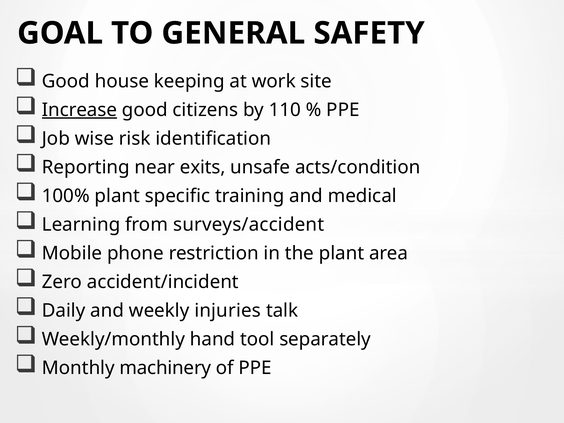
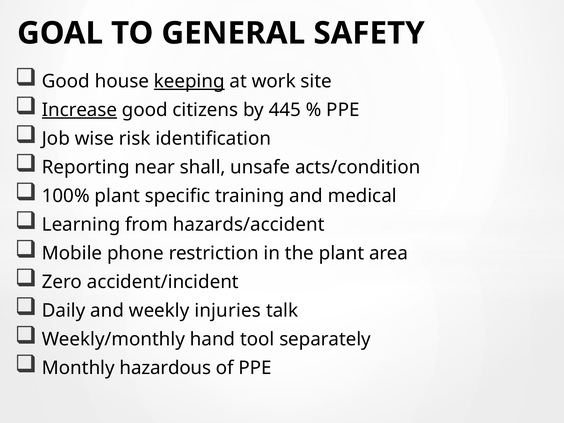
keeping underline: none -> present
110: 110 -> 445
exits: exits -> shall
surveys/accident: surveys/accident -> hazards/accident
machinery: machinery -> hazardous
